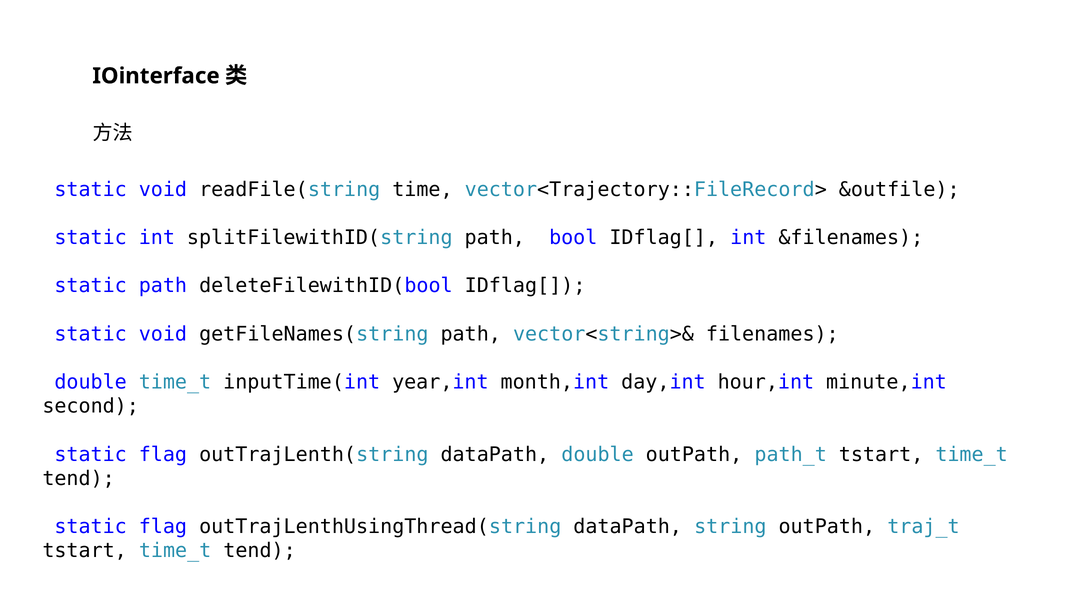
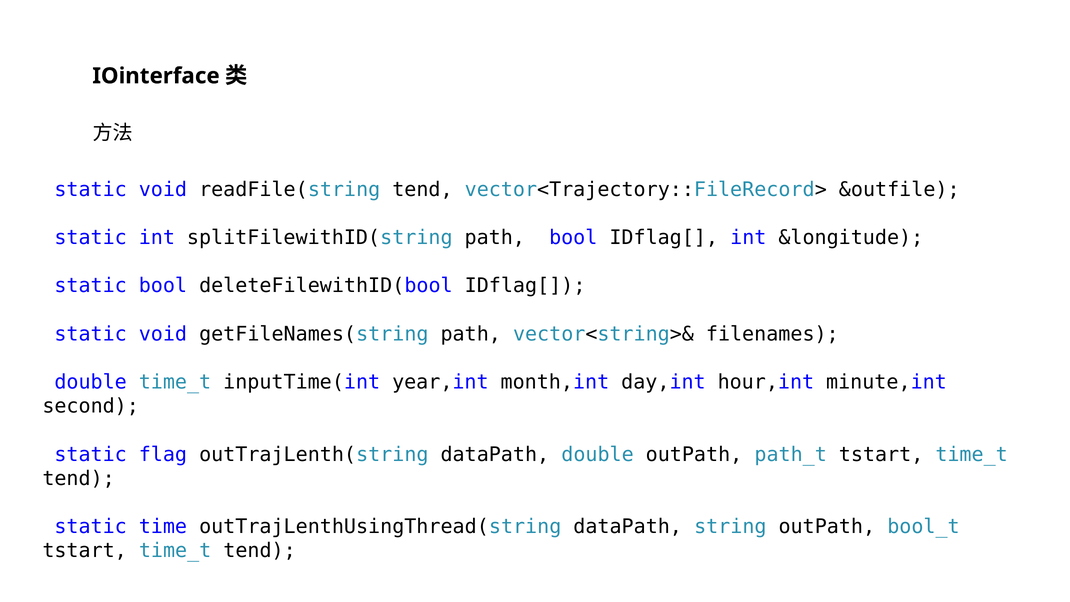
readFile(string time: time -> tend
&filenames: &filenames -> &longitude
static path: path -> bool
flag at (163, 527): flag -> time
traj_t: traj_t -> bool_t
